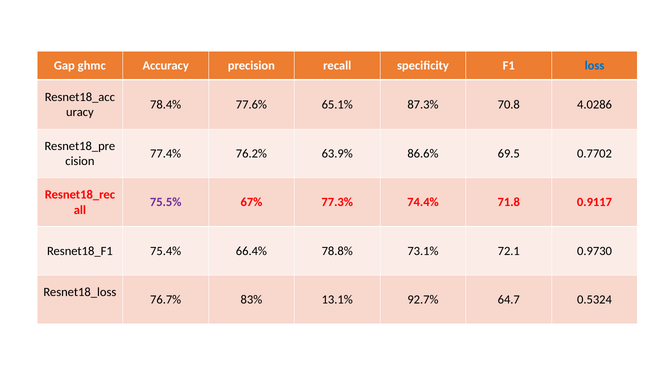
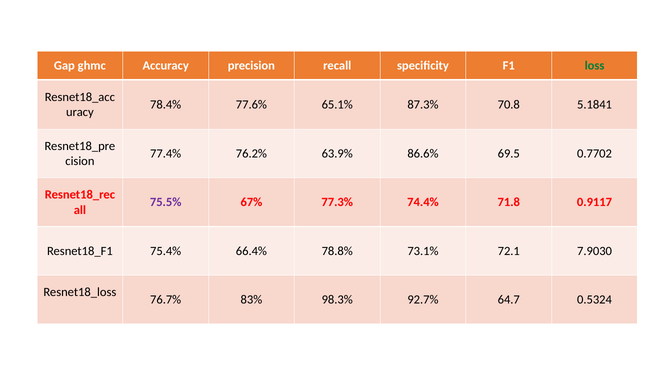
loss colour: blue -> green
4.0286: 4.0286 -> 5.1841
0.9730: 0.9730 -> 7.9030
13.1%: 13.1% -> 98.3%
